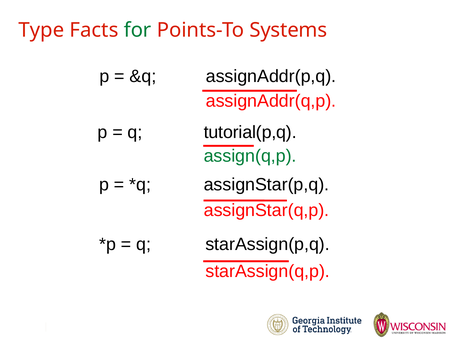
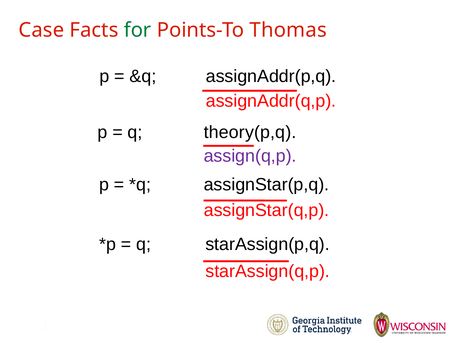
Type: Type -> Case
Systems: Systems -> Thomas
tutorial(p,q: tutorial(p,q -> theory(p,q
assign(q,p colour: green -> purple
